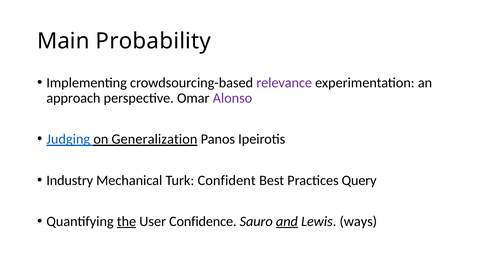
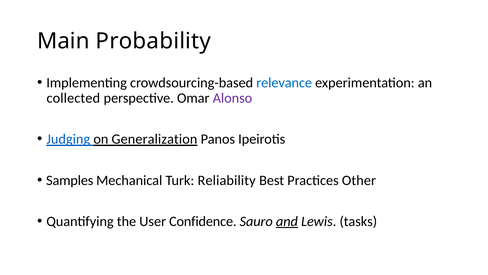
relevance colour: purple -> blue
approach: approach -> collected
Industry: Industry -> Samples
Confident: Confident -> Reliability
Query: Query -> Other
the underline: present -> none
ways: ways -> tasks
